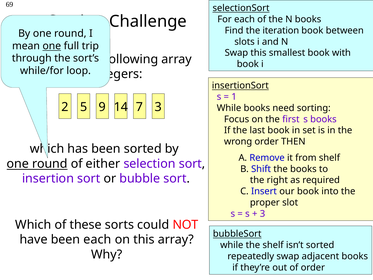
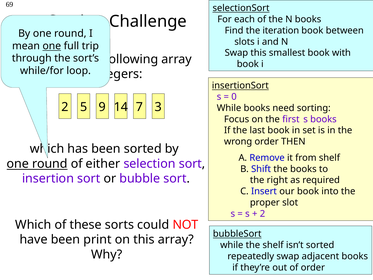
1: 1 -> 0
3 at (262, 214): 3 -> 2
been each: each -> print
